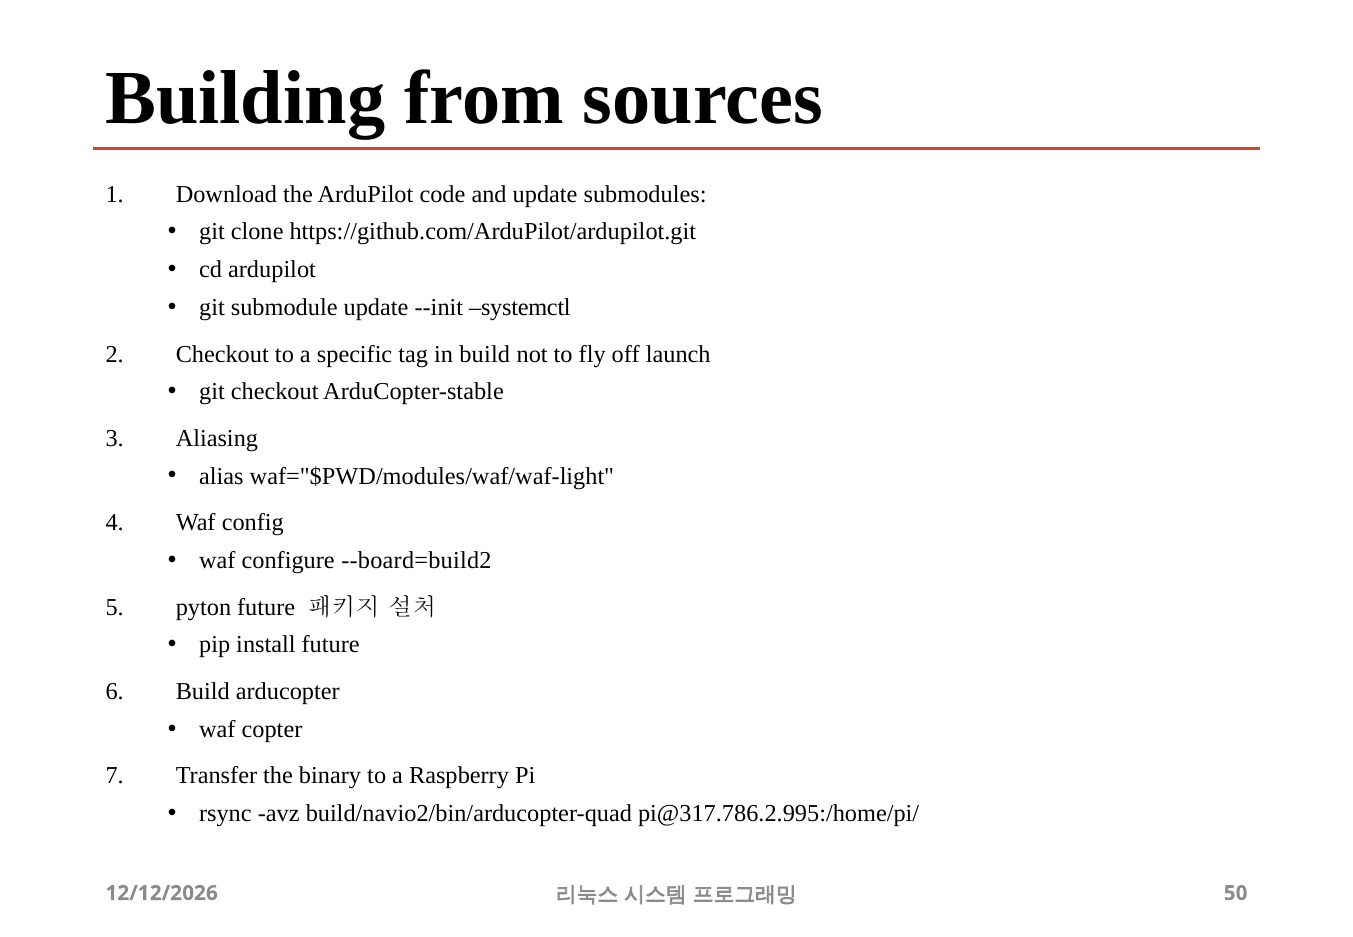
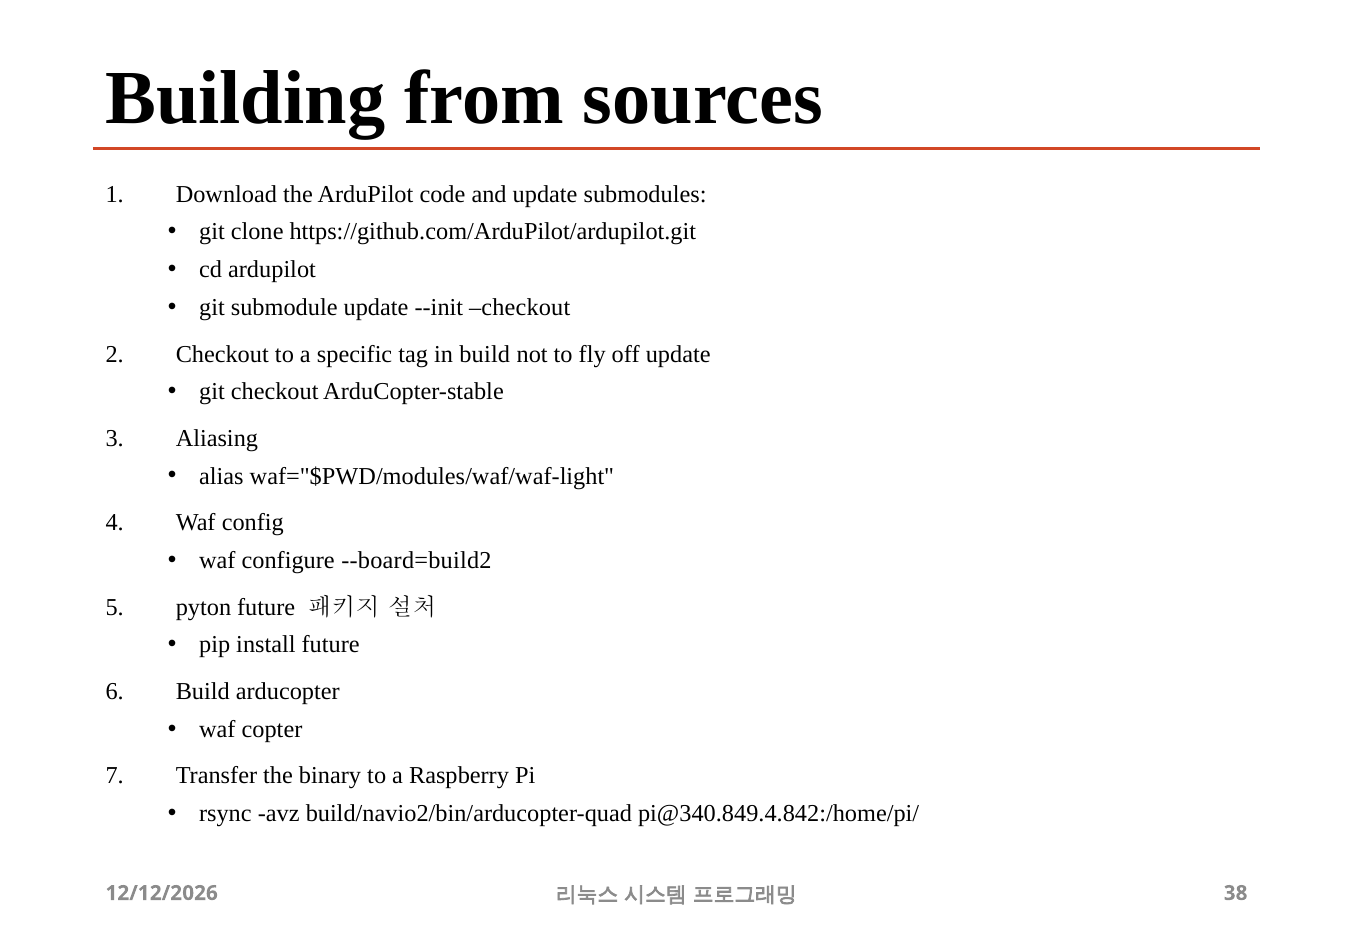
--init systemctl: systemctl -> checkout
off launch: launch -> update
pi@317.786.2.995:/home/pi/: pi@317.786.2.995:/home/pi/ -> pi@340.849.4.842:/home/pi/
50: 50 -> 38
